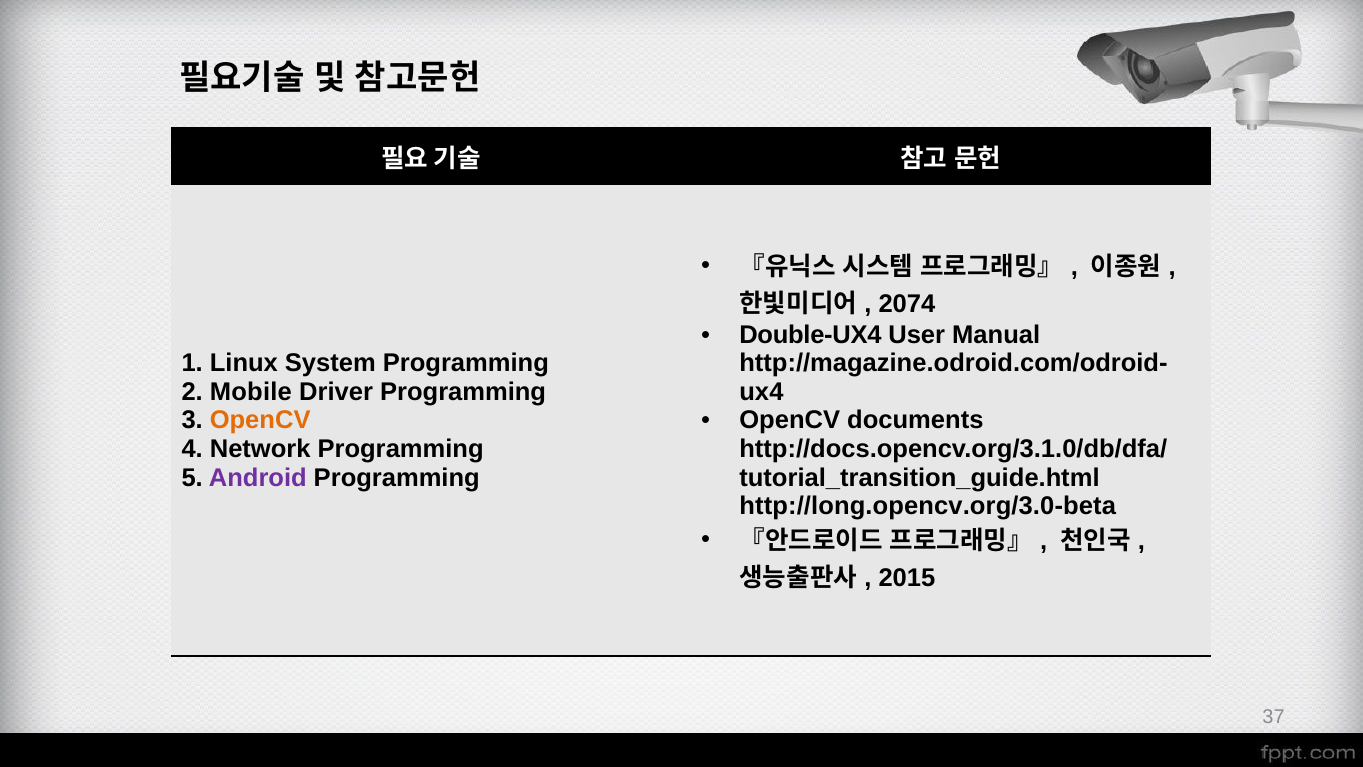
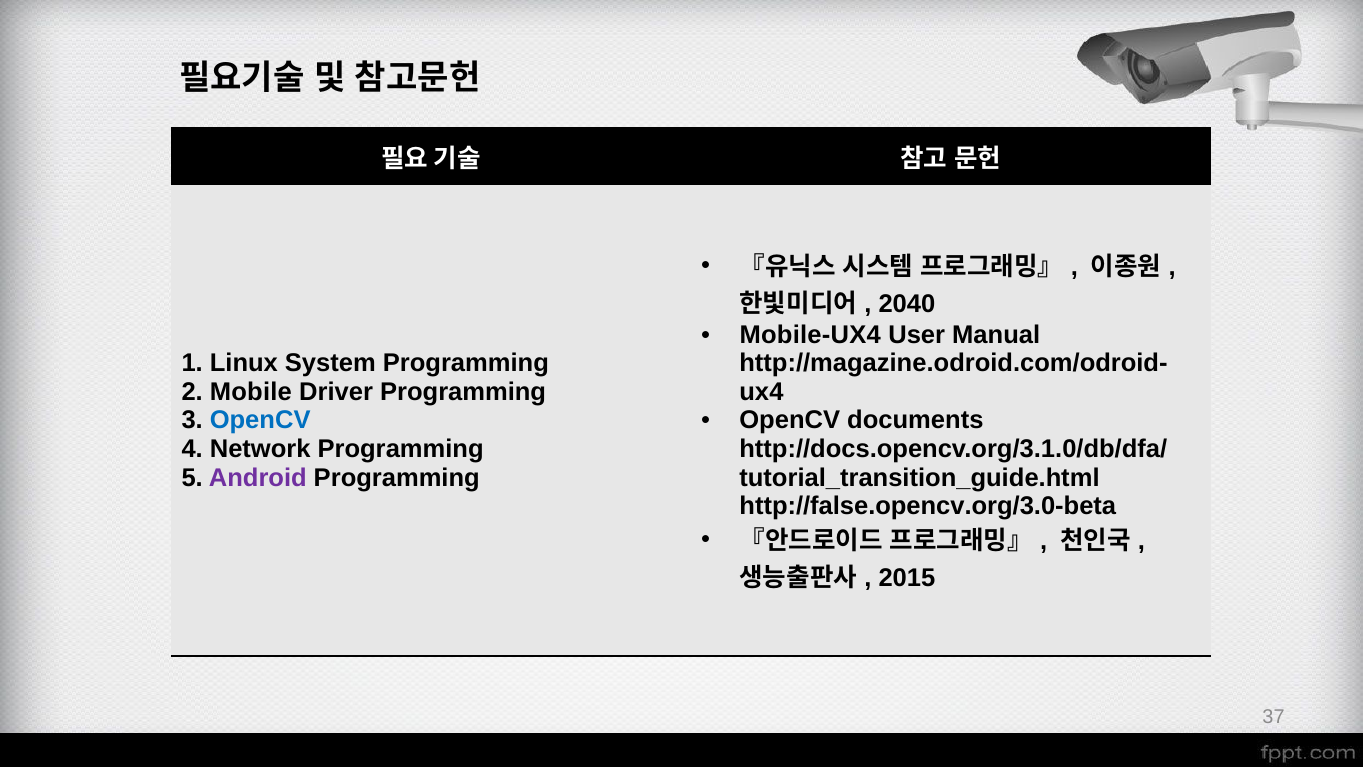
2074: 2074 -> 2040
Double-UX4: Double-UX4 -> Mobile-UX4
OpenCV at (260, 420) colour: orange -> blue
http://long.opencv.org/3.0-beta: http://long.opencv.org/3.0-beta -> http://false.opencv.org/3.0-beta
